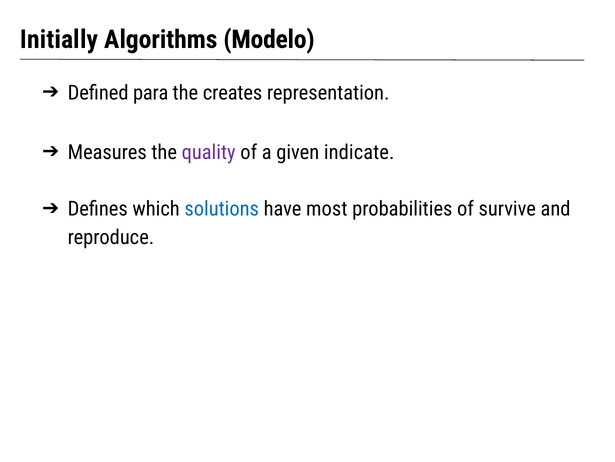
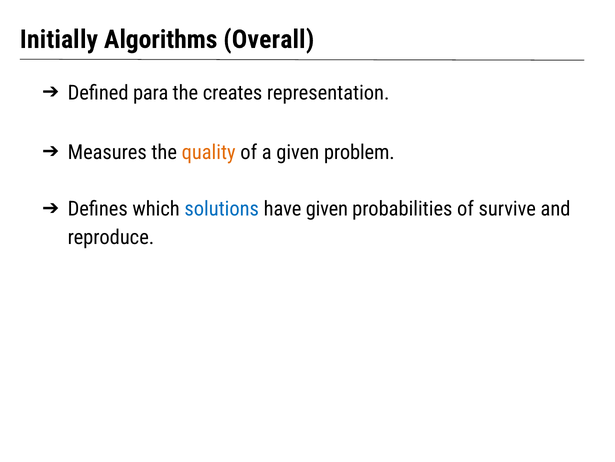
Modelo: Modelo -> Overall
quality colour: purple -> orange
indicate: indicate -> problem
have most: most -> given
